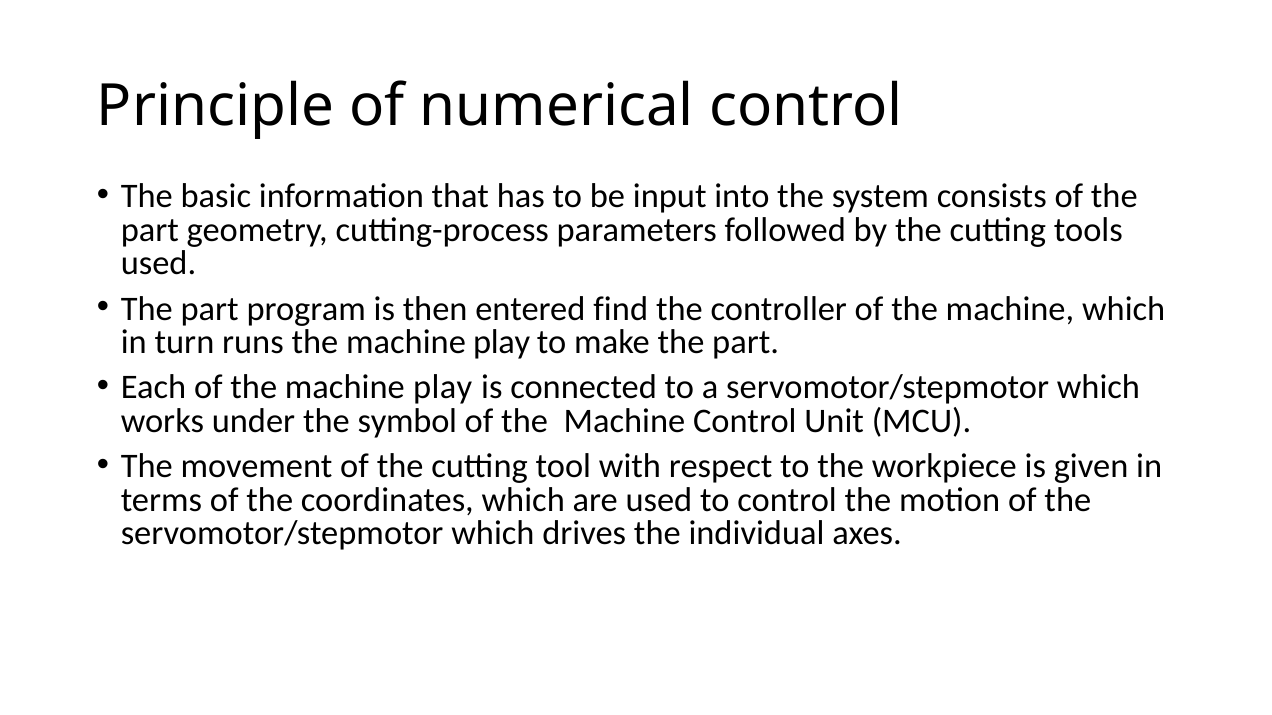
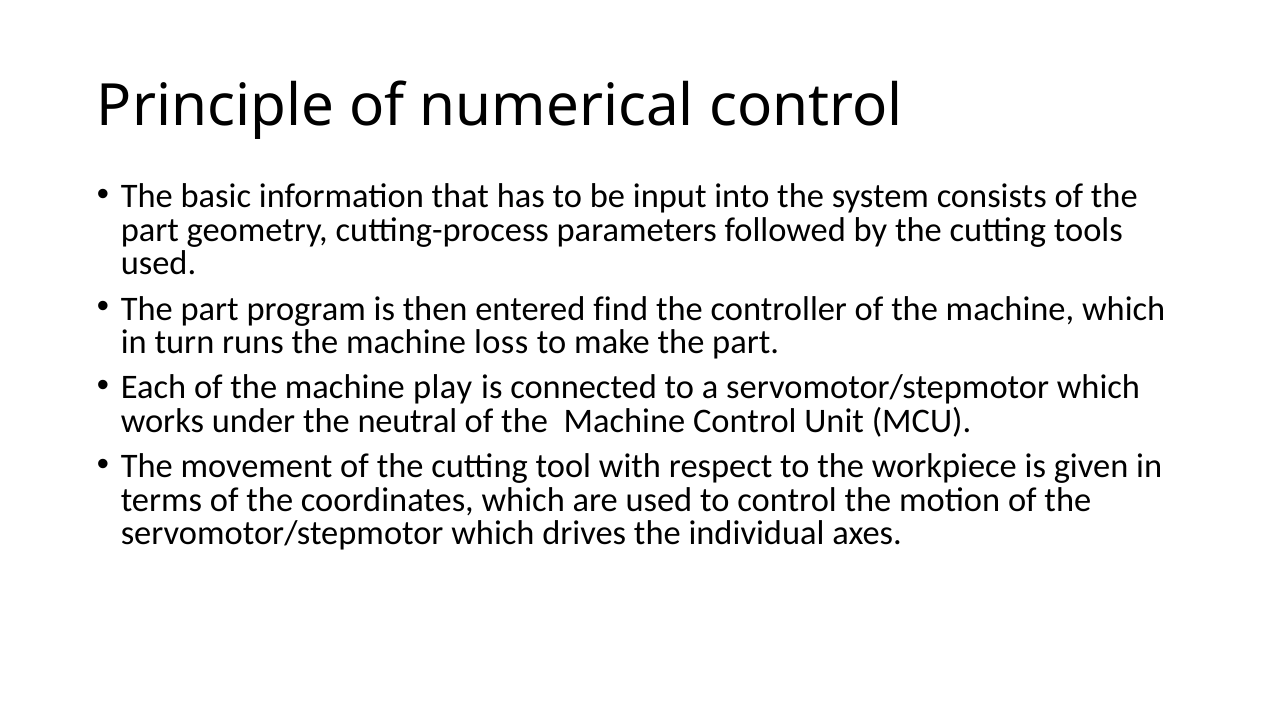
runs the machine play: play -> loss
symbol: symbol -> neutral
